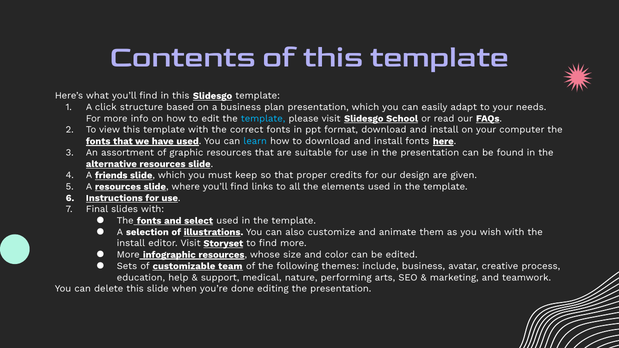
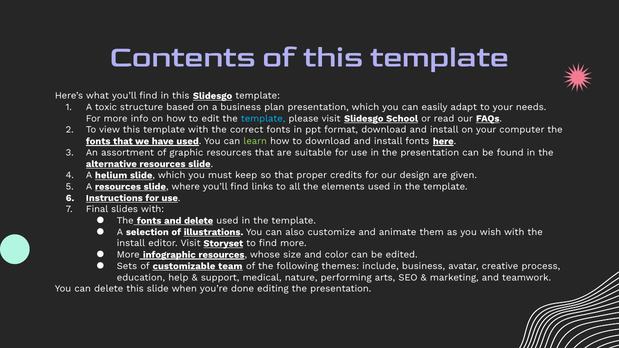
click: click -> toxic
learn colour: light blue -> light green
friends: friends -> helium
and select: select -> delete
